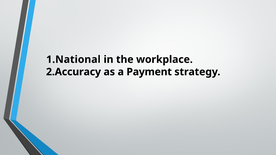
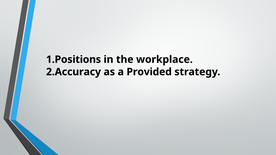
1.National: 1.National -> 1.Positions
Payment: Payment -> Provided
